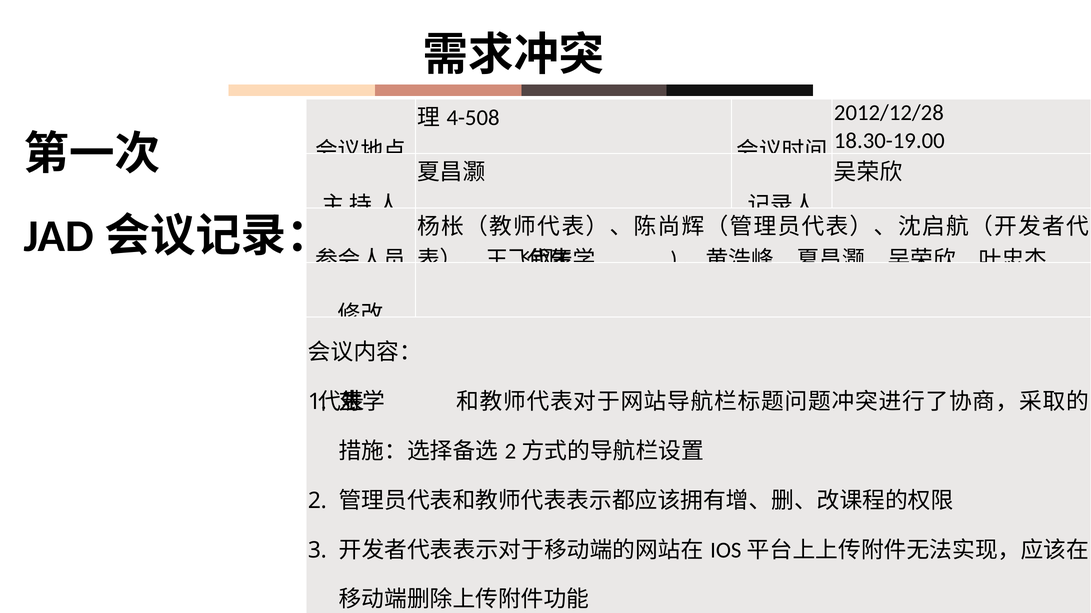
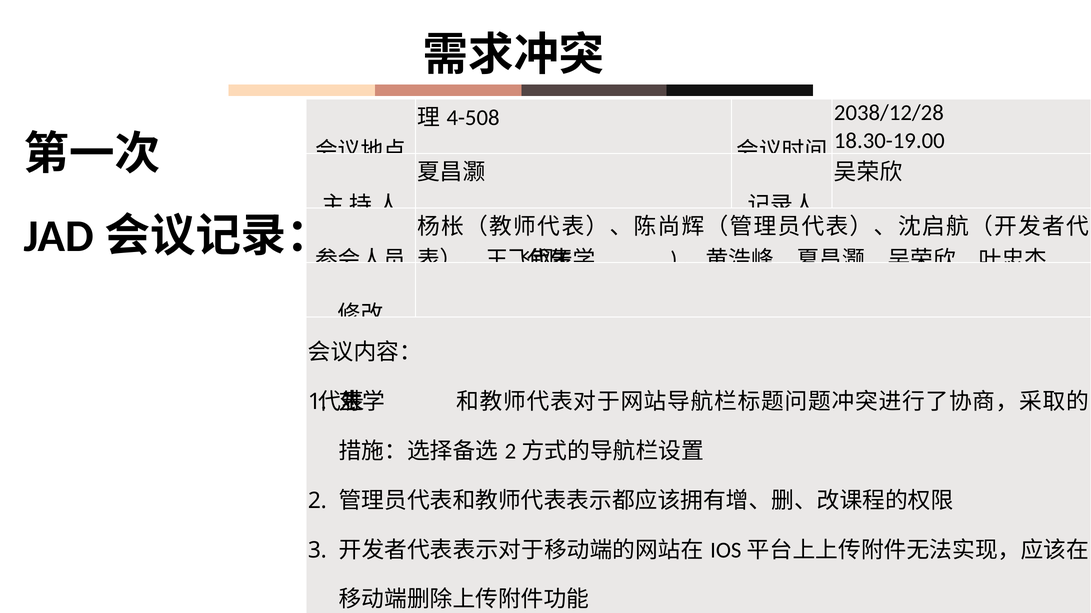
2012/12/28: 2012/12/28 -> 2038/12/28
